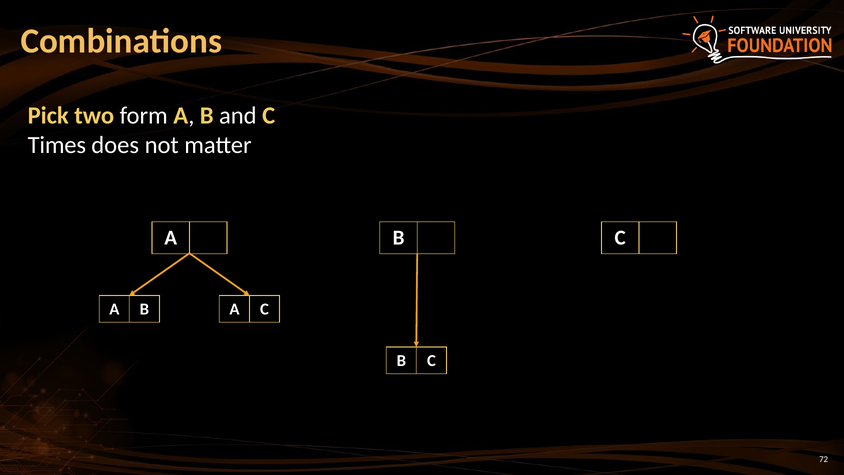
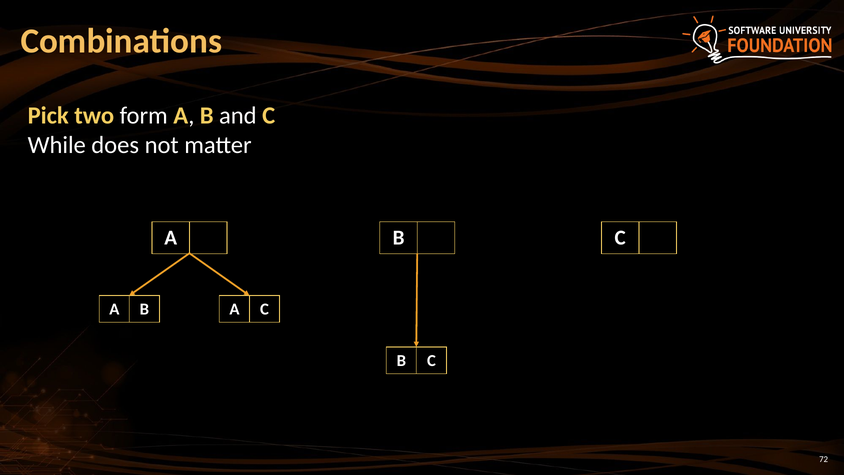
Times: Times -> While
